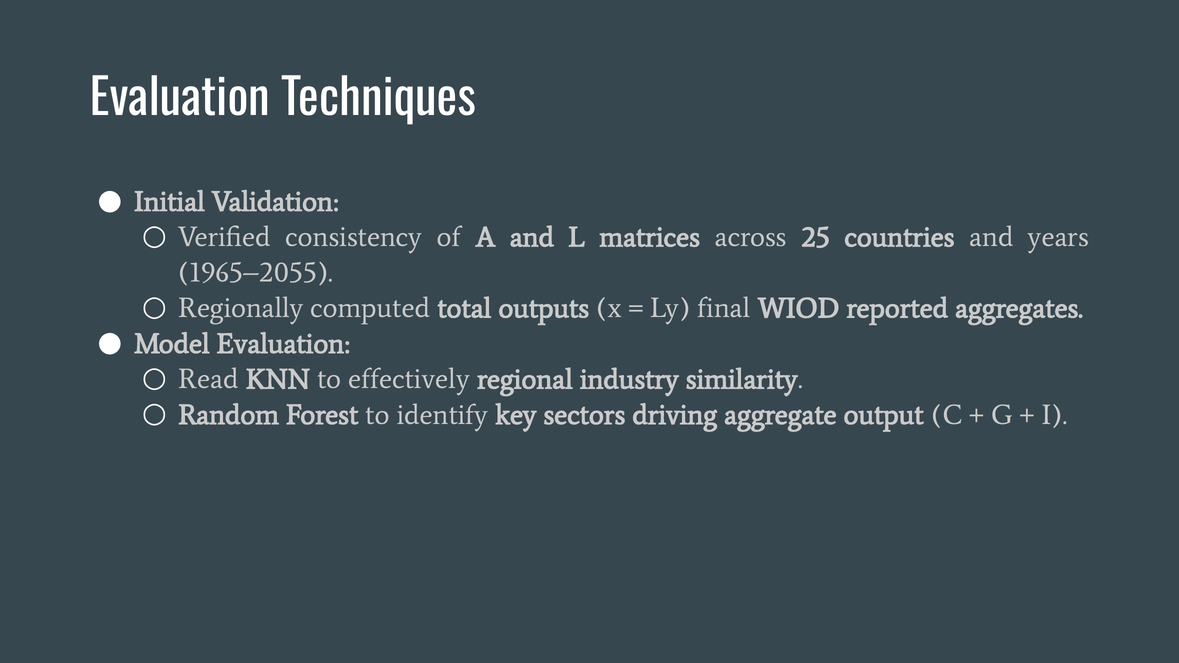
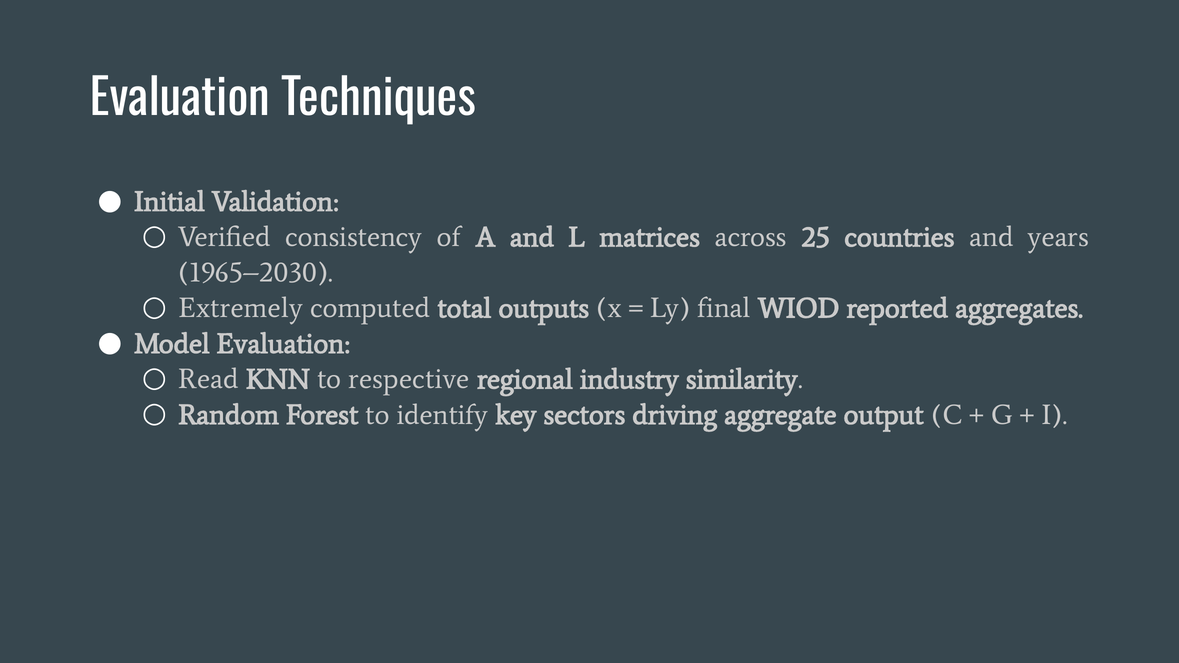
1965–2055: 1965–2055 -> 1965–2030
Regionally: Regionally -> Extremely
effectively: effectively -> respective
